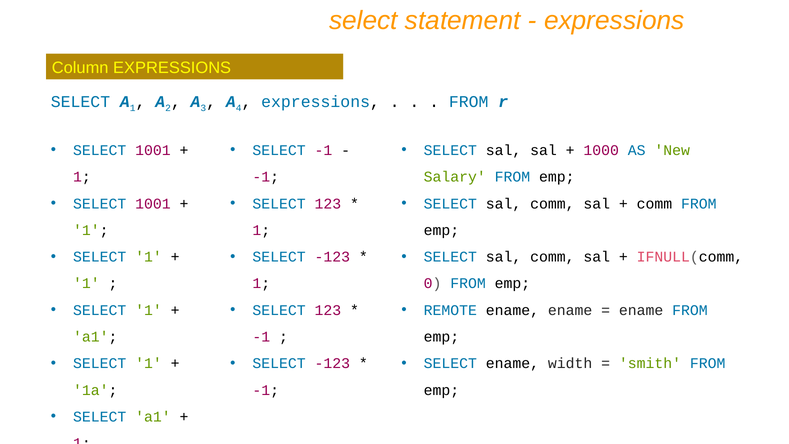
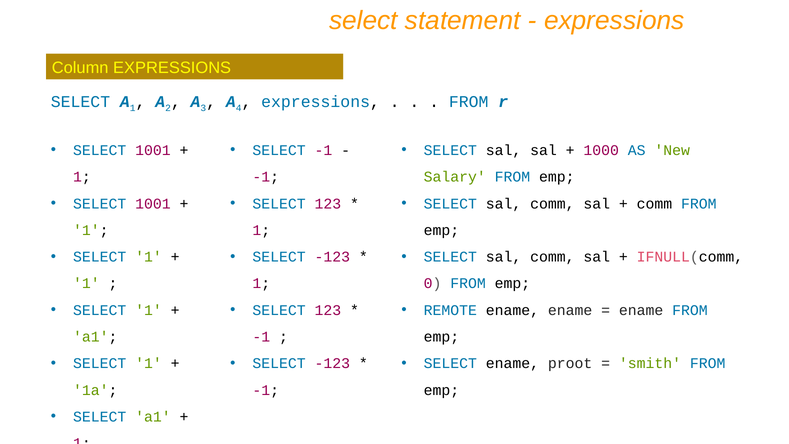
width: width -> proot
